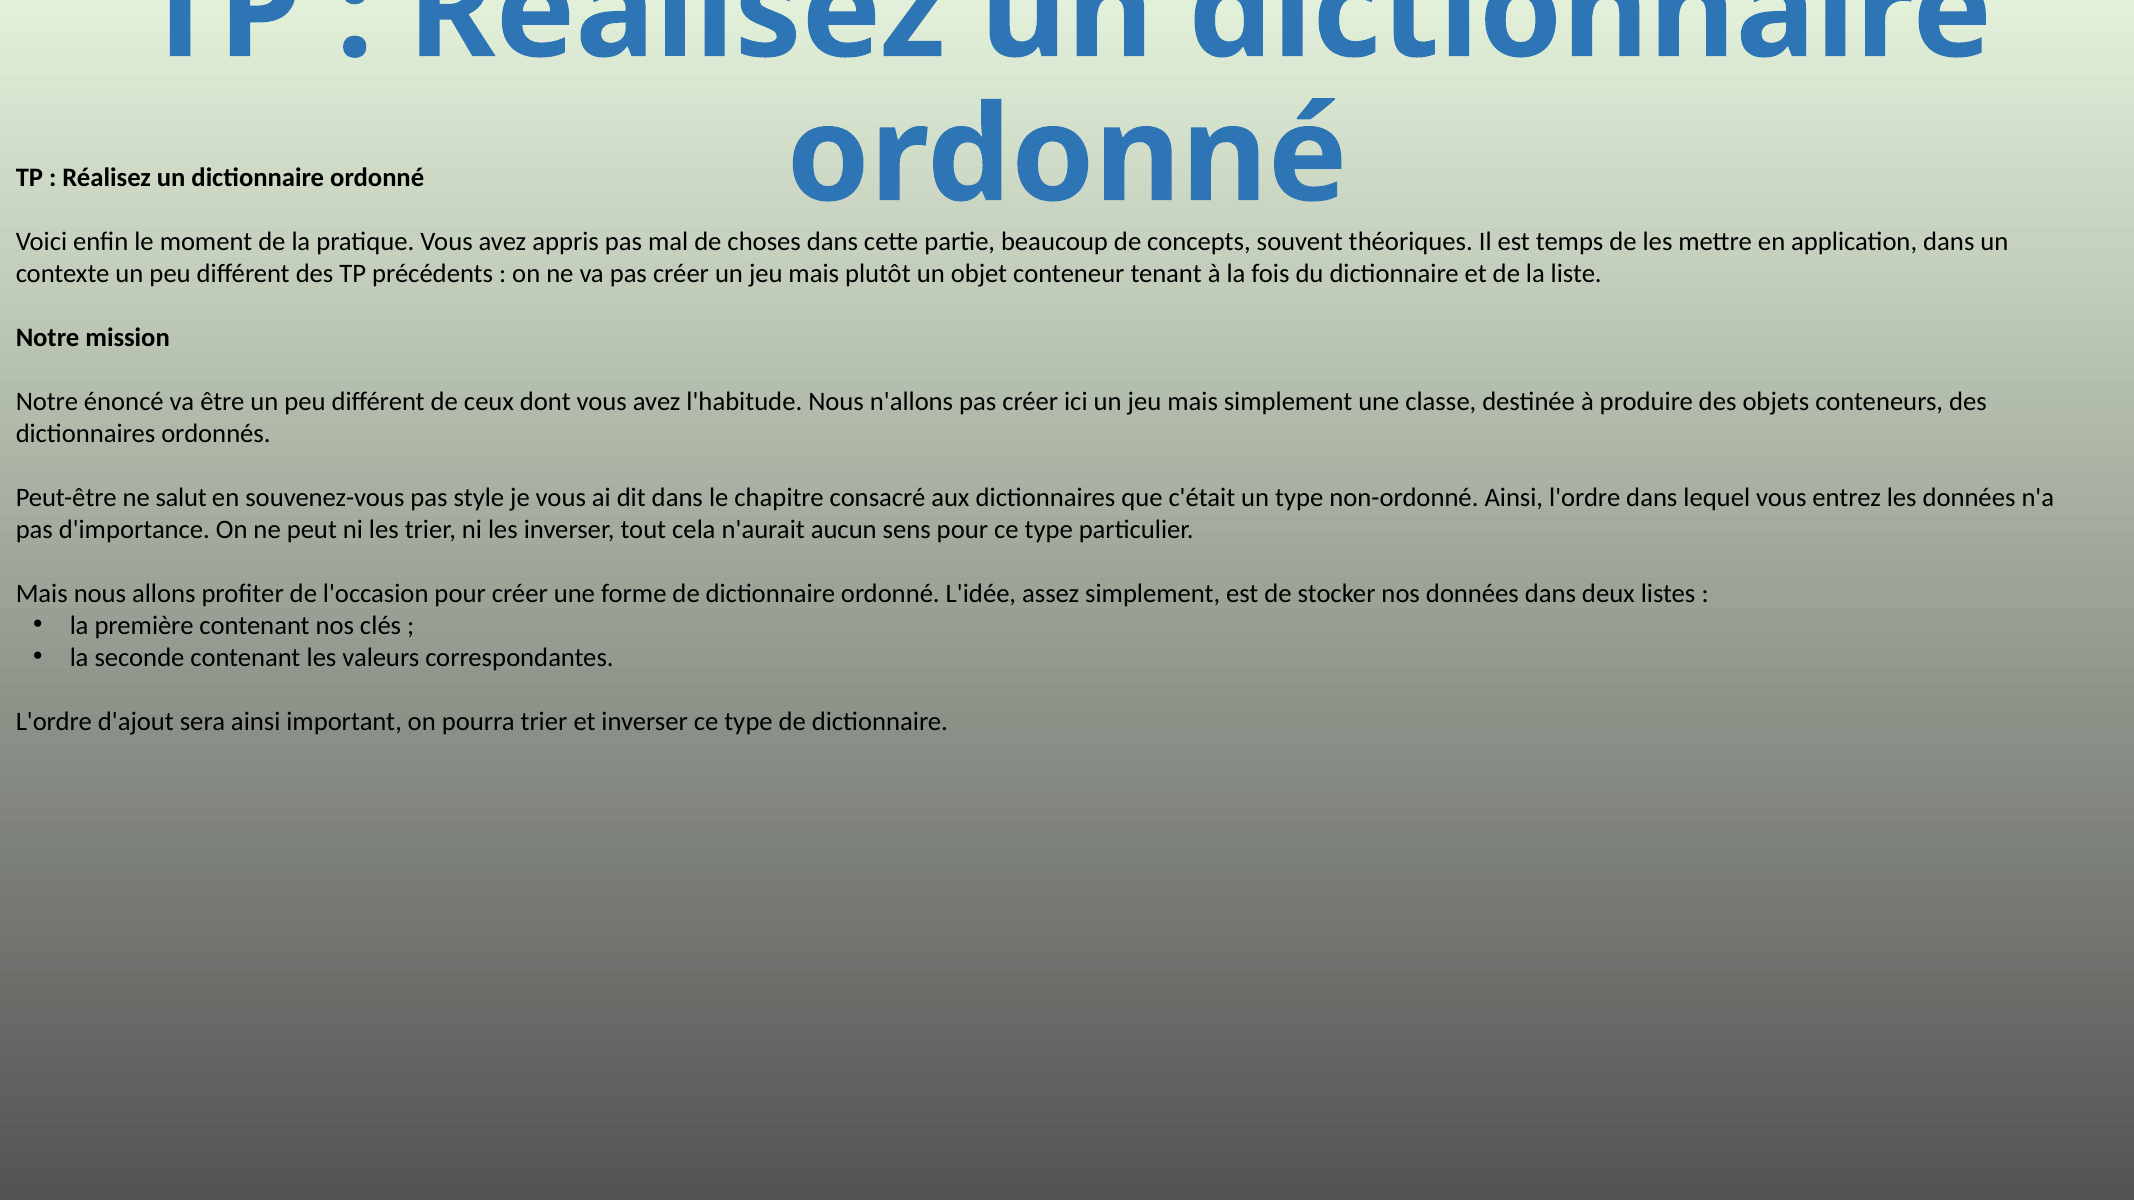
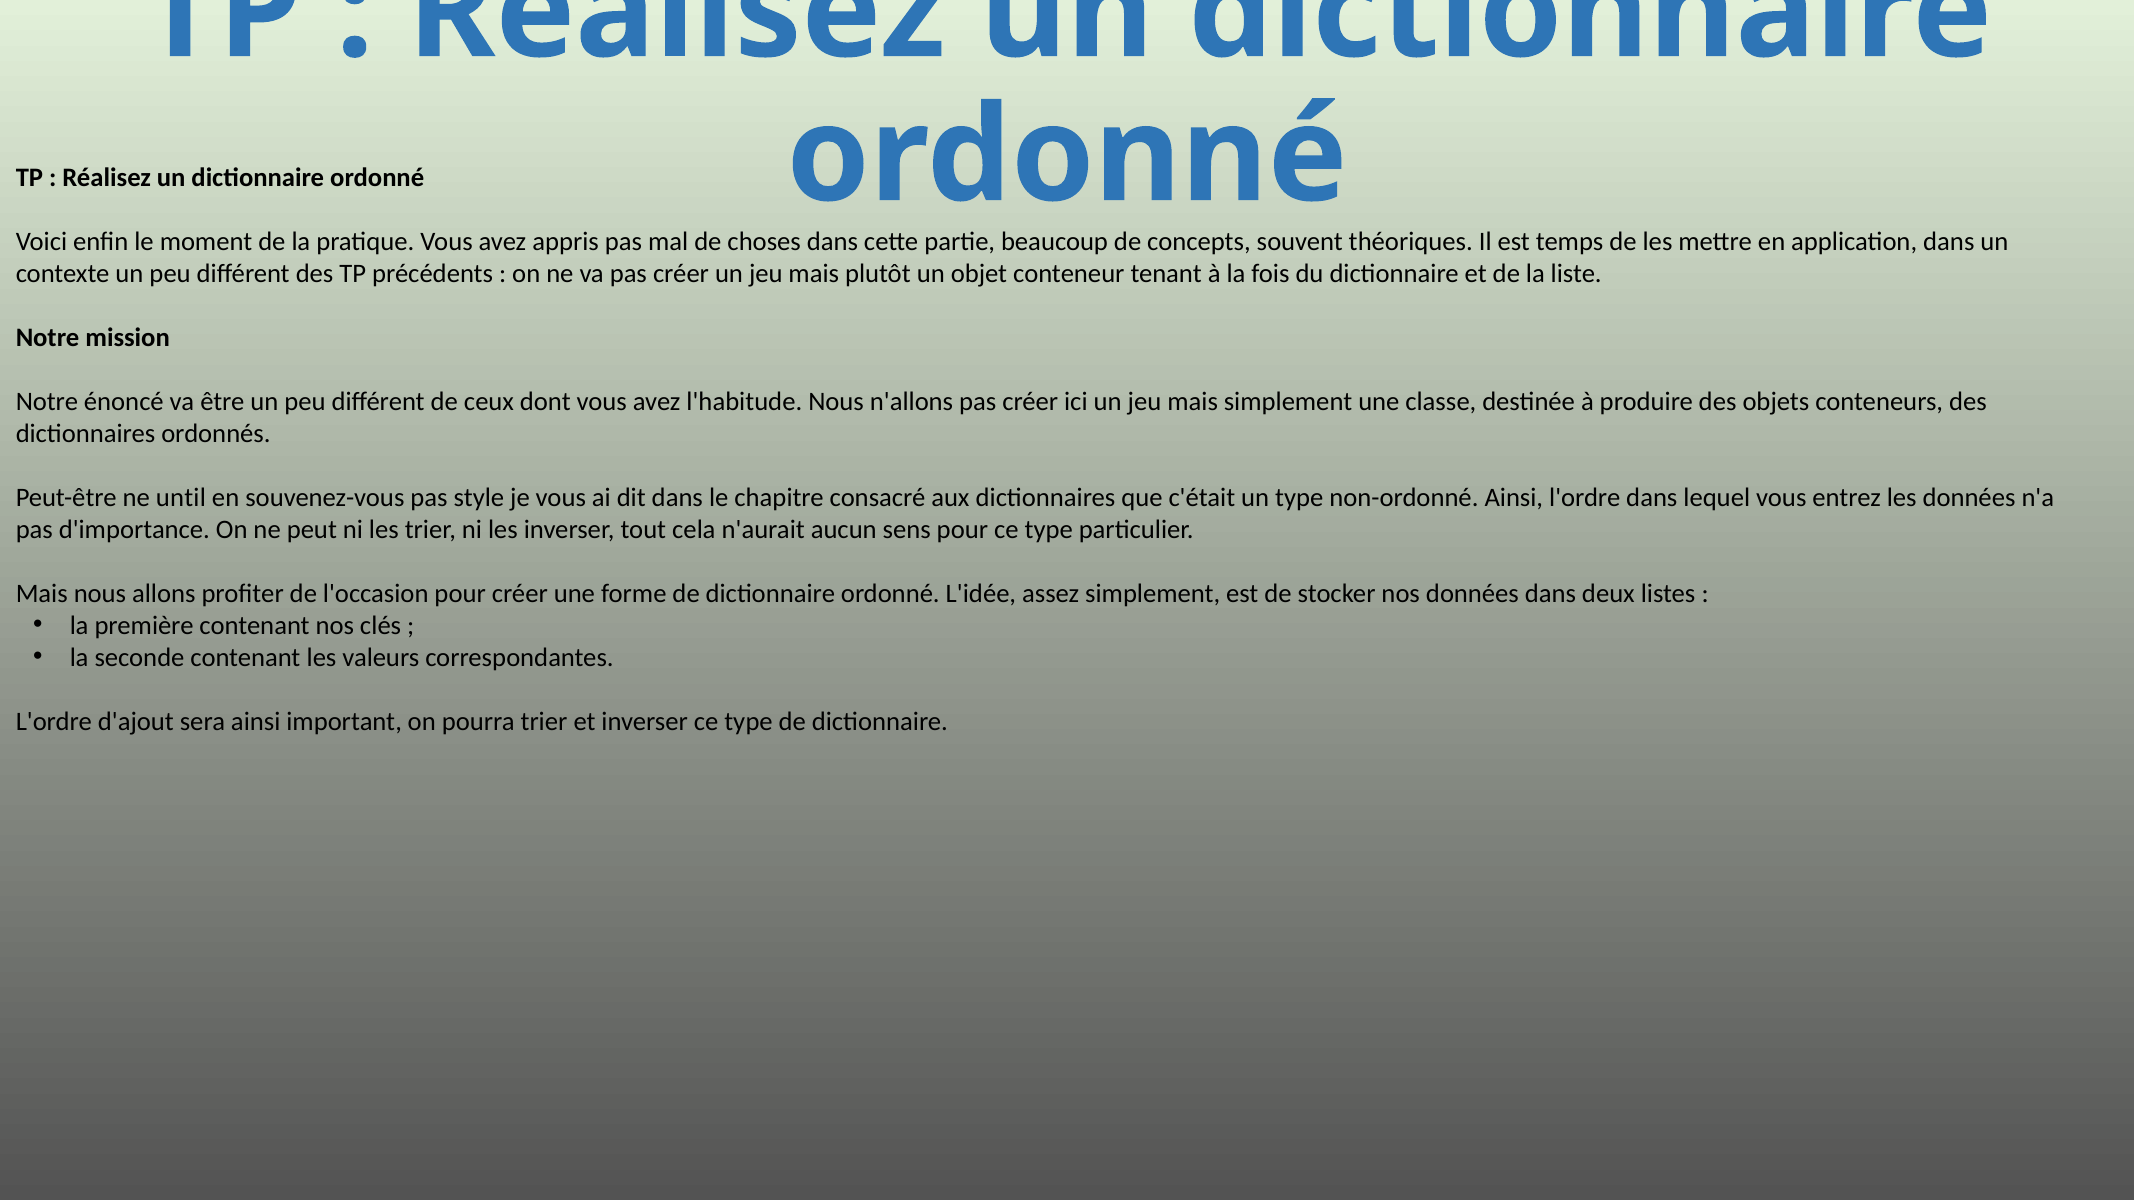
salut: salut -> until
